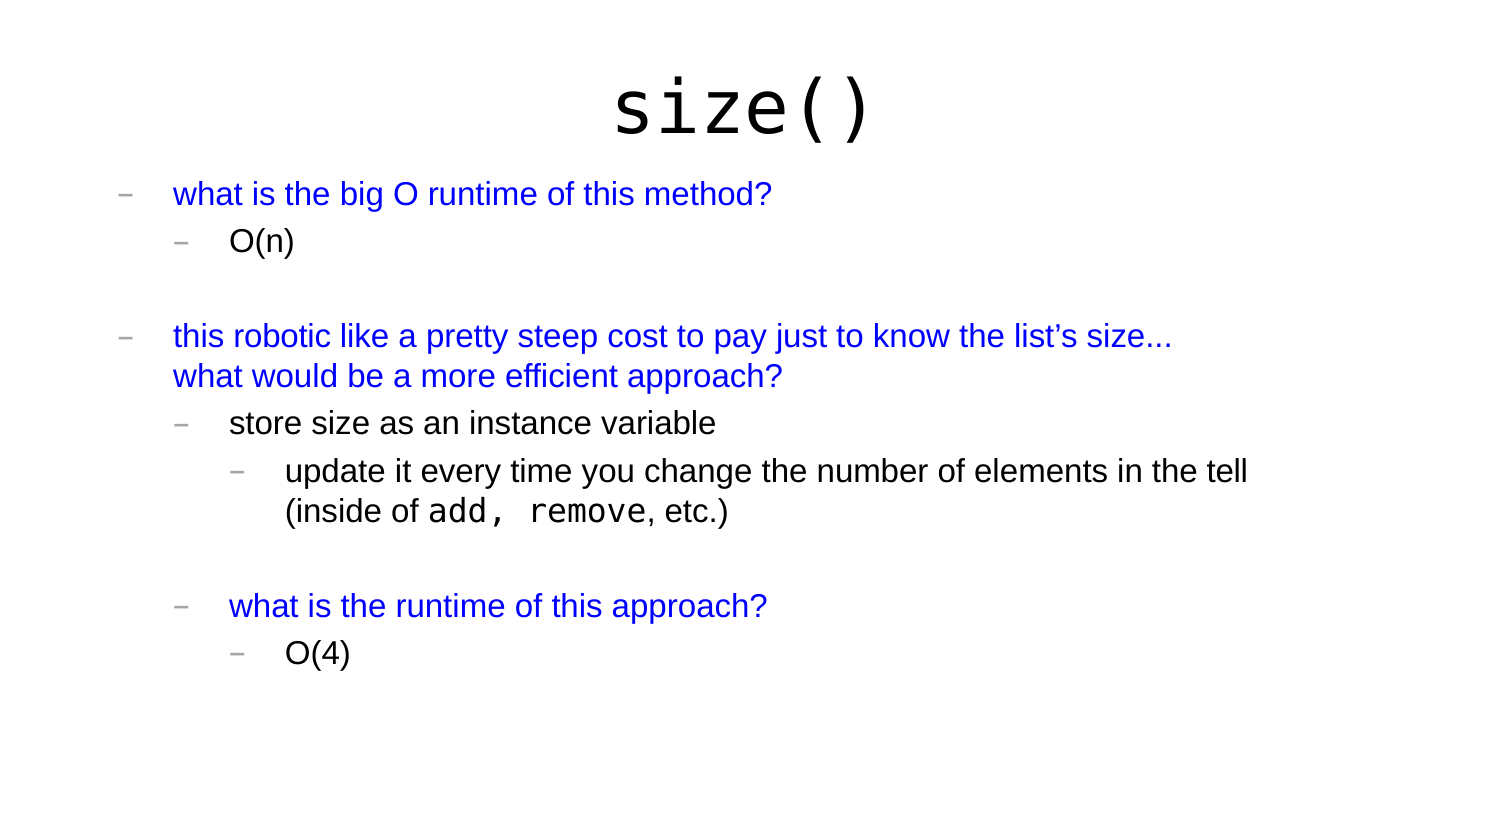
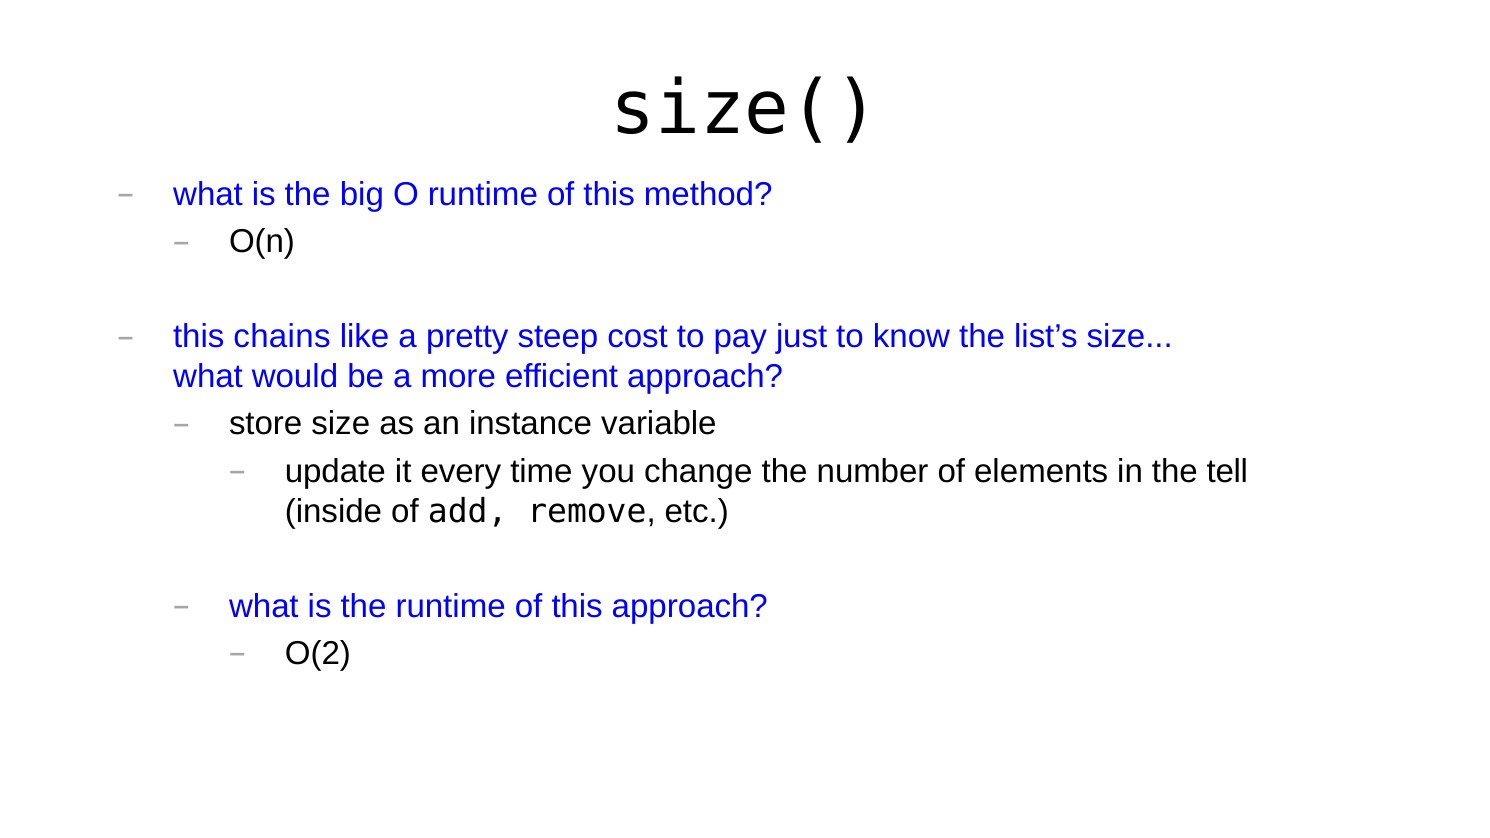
robotic: robotic -> chains
O(4: O(4 -> O(2
